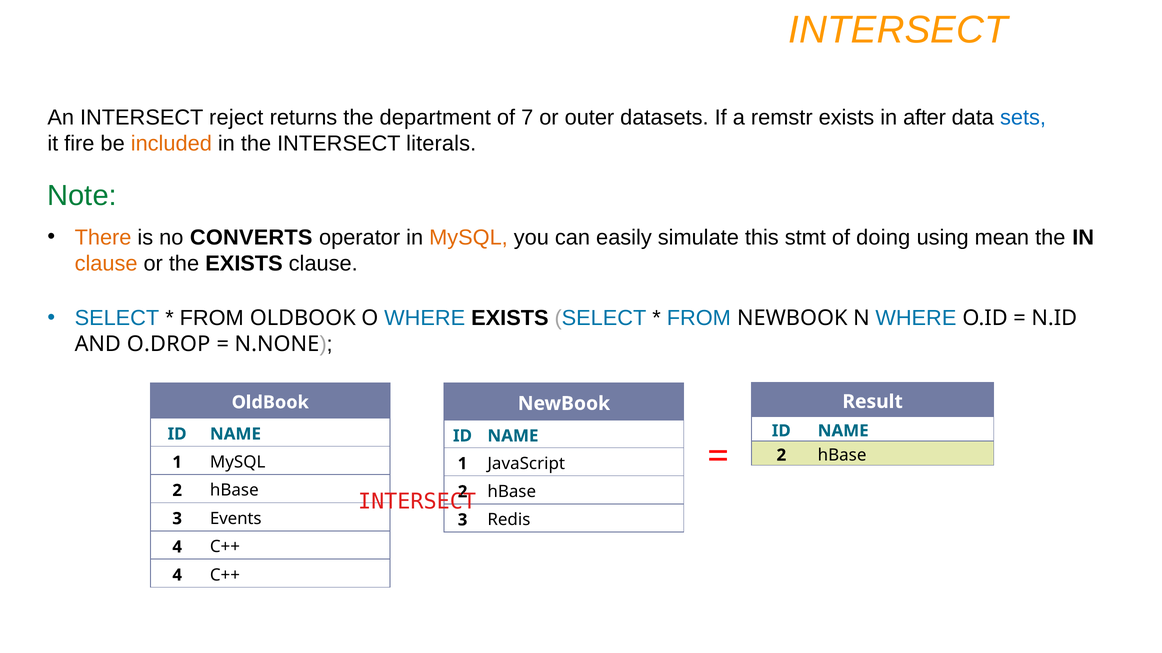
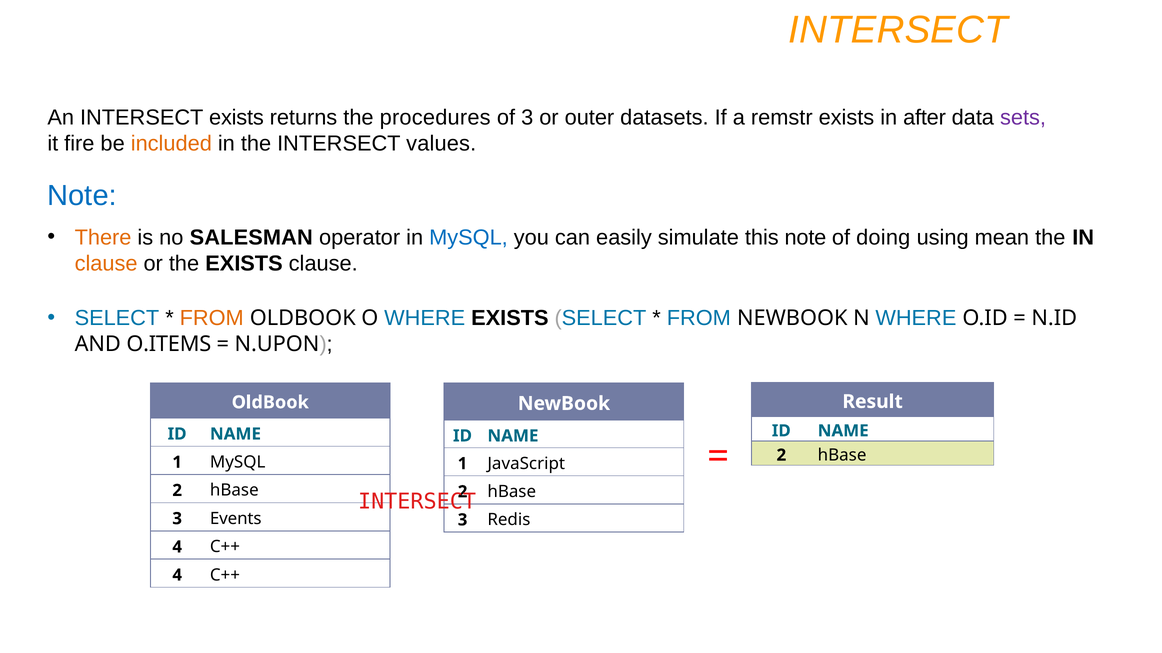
INTERSECT reject: reject -> exists
department: department -> procedures
of 7: 7 -> 3
sets colour: blue -> purple
literals: literals -> values
Note at (82, 196) colour: green -> blue
CONVERTS: CONVERTS -> SALESMAN
MySQL at (468, 238) colour: orange -> blue
this stmt: stmt -> note
FROM at (212, 318) colour: black -> orange
O.DROP: O.DROP -> O.ITEMS
N.NONE: N.NONE -> N.UPON
